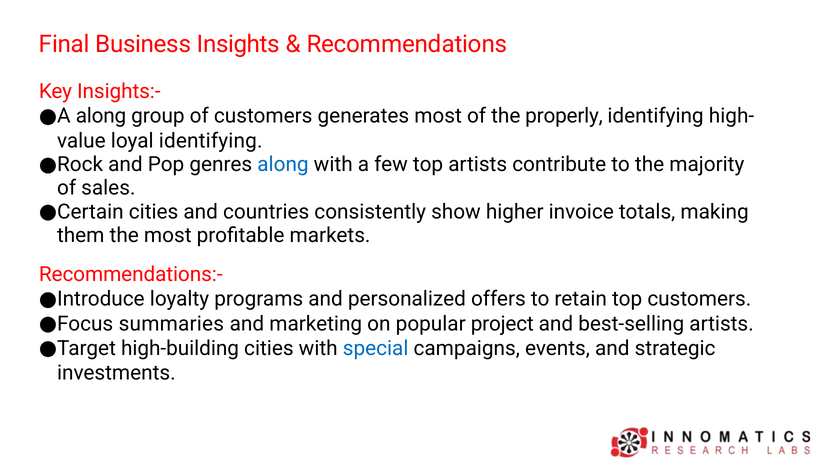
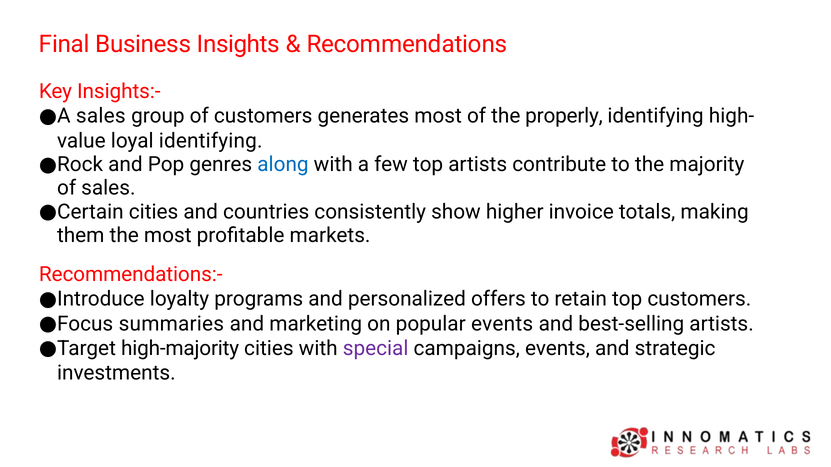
along at (101, 116): along -> sales
popular project: project -> events
high-building: high-building -> high-majority
special colour: blue -> purple
